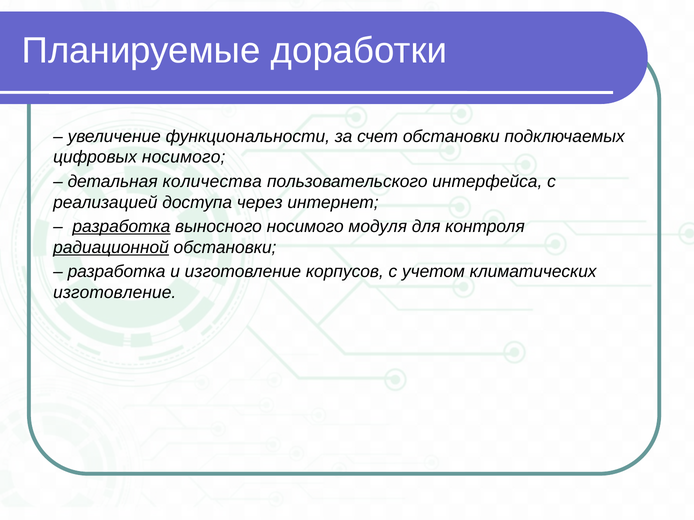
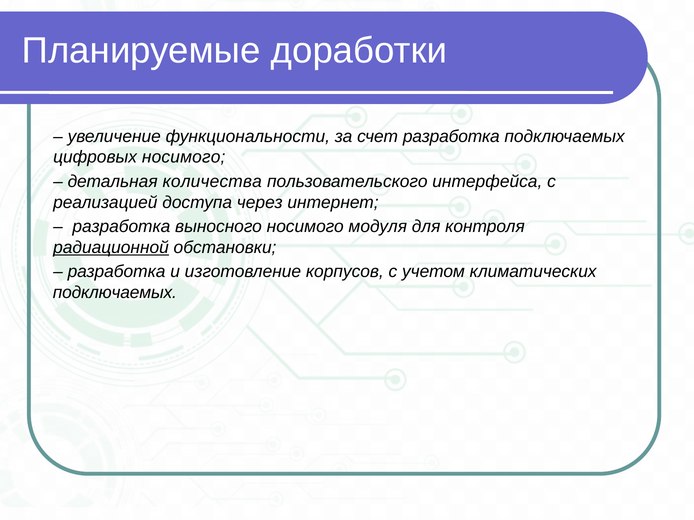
счет обстановки: обстановки -> разработка
разработка at (121, 227) underline: present -> none
изготовление at (115, 293): изготовление -> подключаемых
